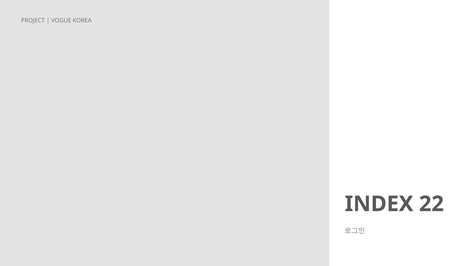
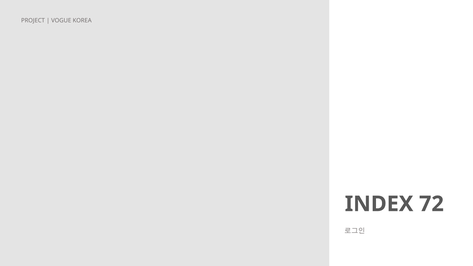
22: 22 -> 72
